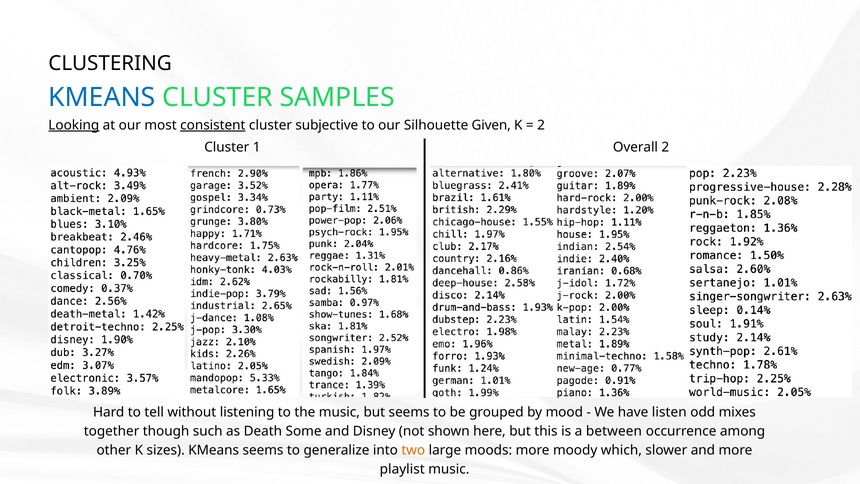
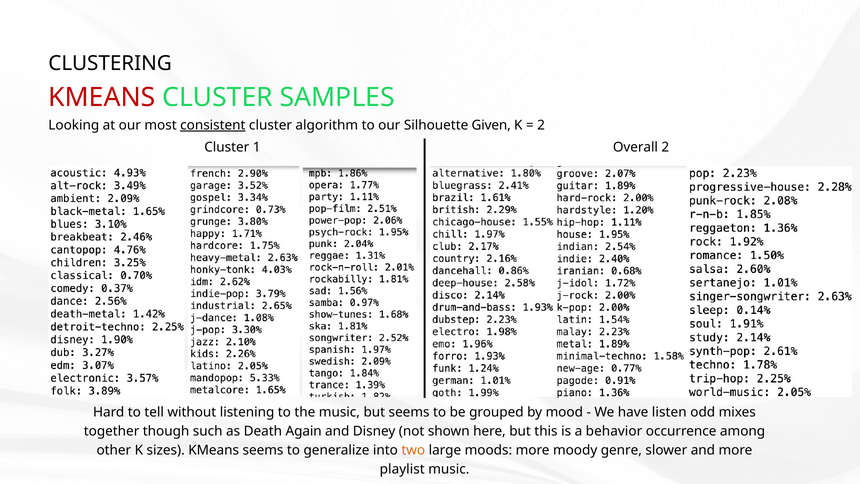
KMEANS at (102, 97) colour: blue -> red
Looking underline: present -> none
subjective: subjective -> algorithm
Some: Some -> Again
between: between -> behavior
which: which -> genre
